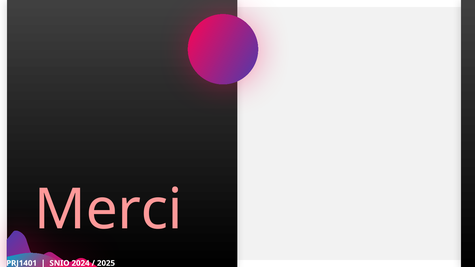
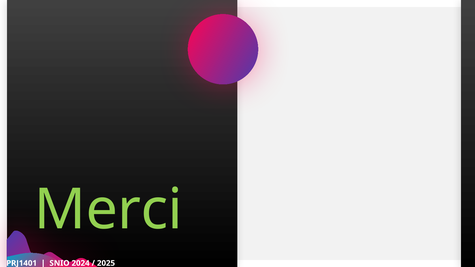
Merci colour: pink -> light green
